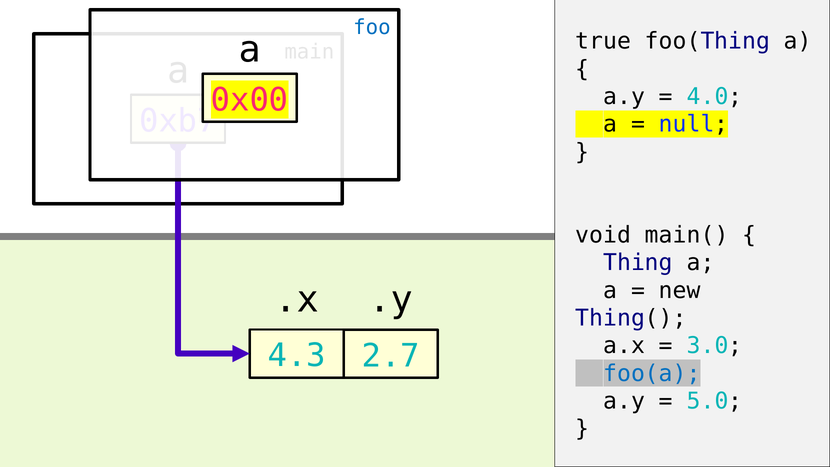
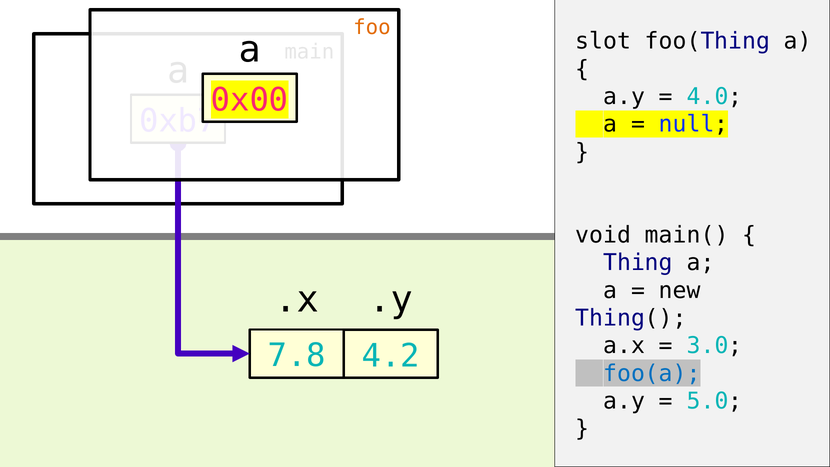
foo colour: blue -> orange
true: true -> slot
4.3: 4.3 -> 7.8
2.7: 2.7 -> 4.2
